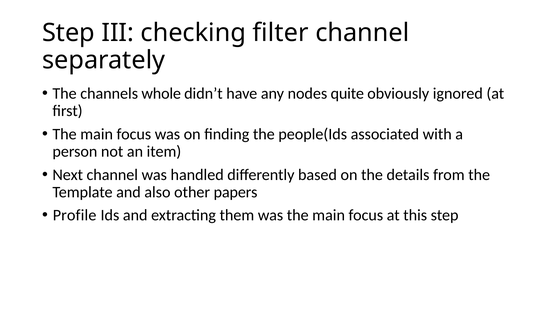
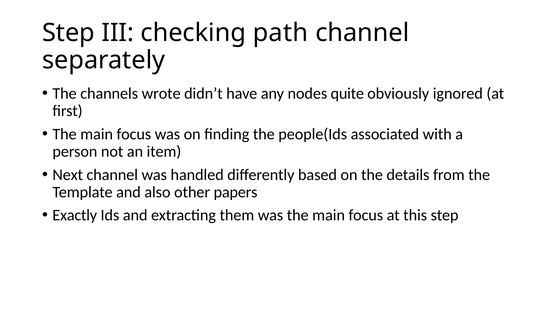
filter: filter -> path
whole: whole -> wrote
Profile: Profile -> Exactly
